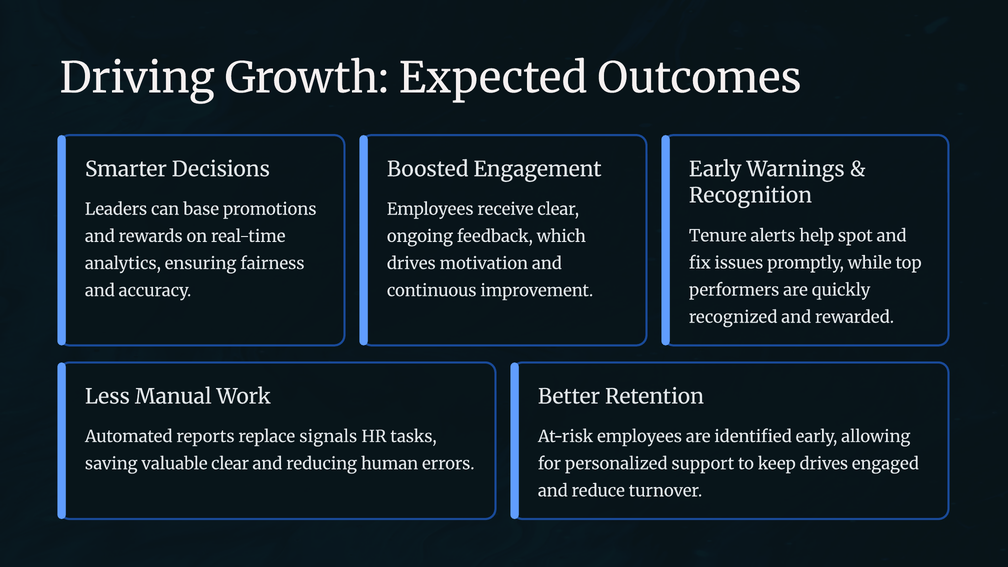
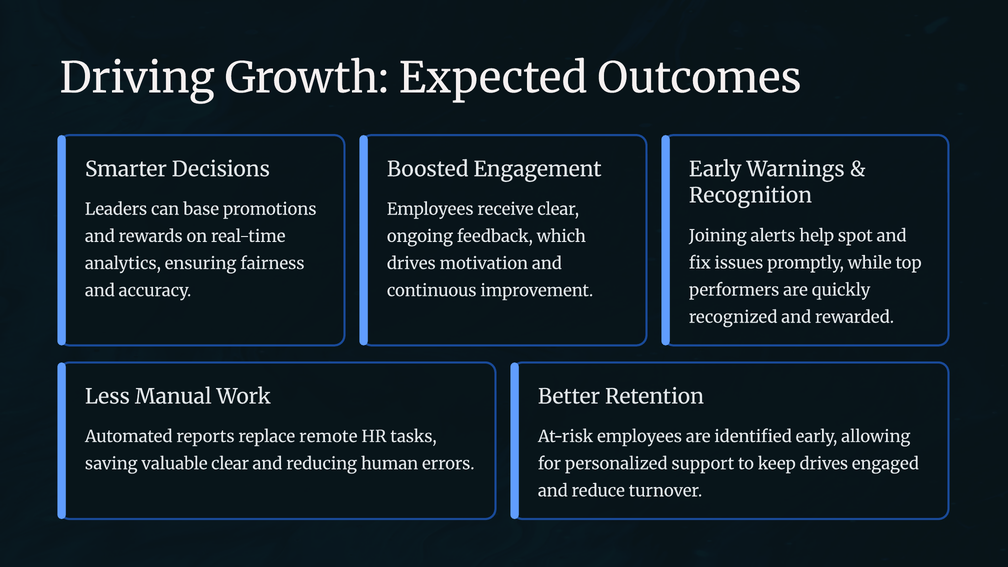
Tenure: Tenure -> Joining
signals: signals -> remote
